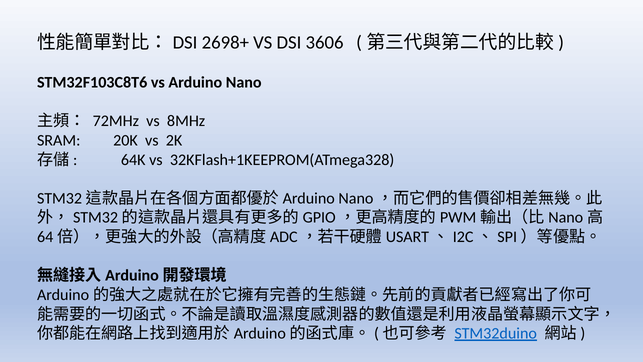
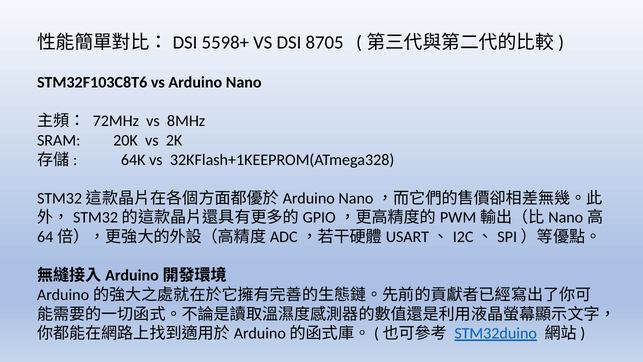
2698+: 2698+ -> 5598+
3606: 3606 -> 8705
